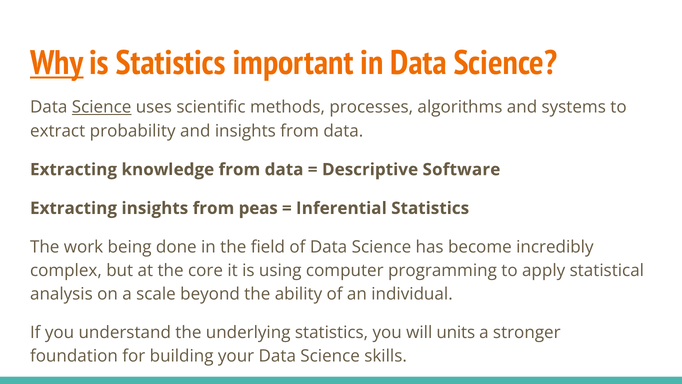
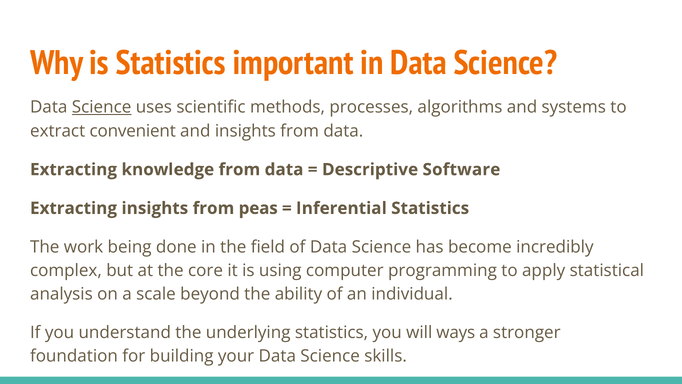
Why underline: present -> none
probability: probability -> convenient
units: units -> ways
